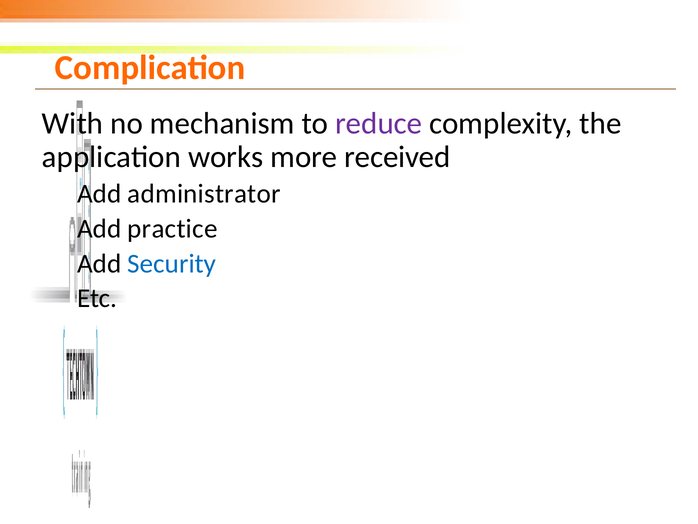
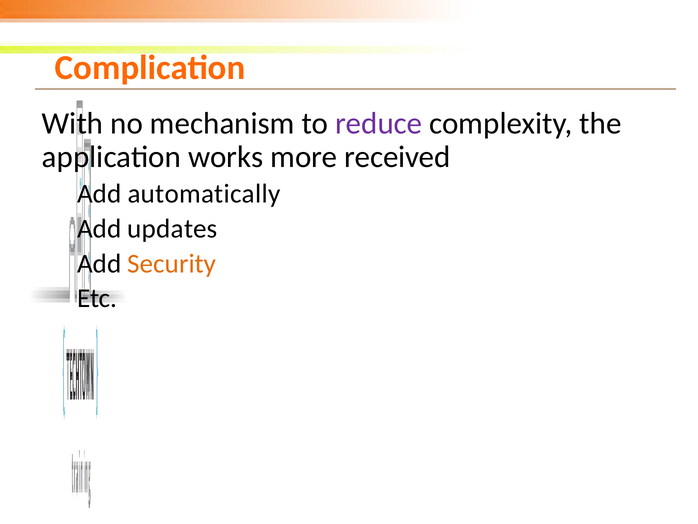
administrator: administrator -> automatically
practice: practice -> updates
Security colour: blue -> orange
